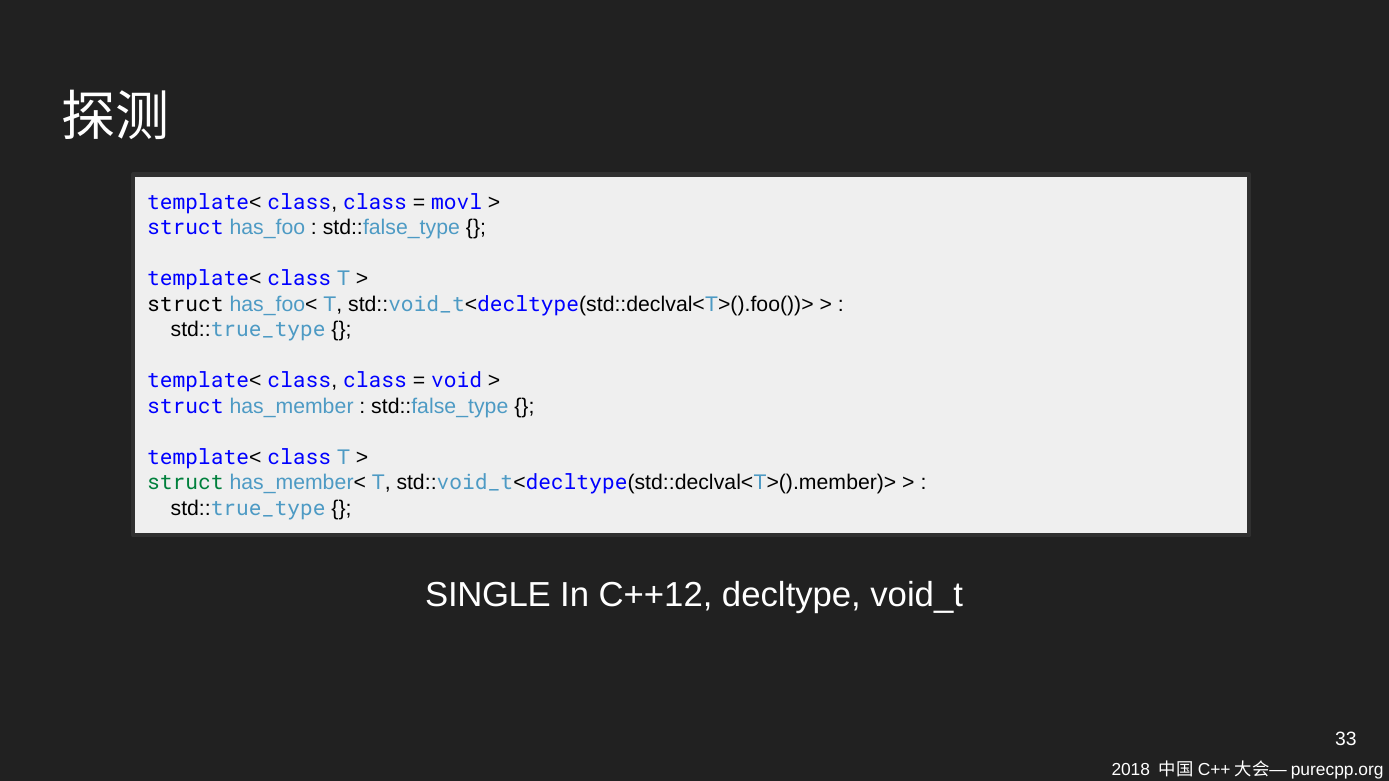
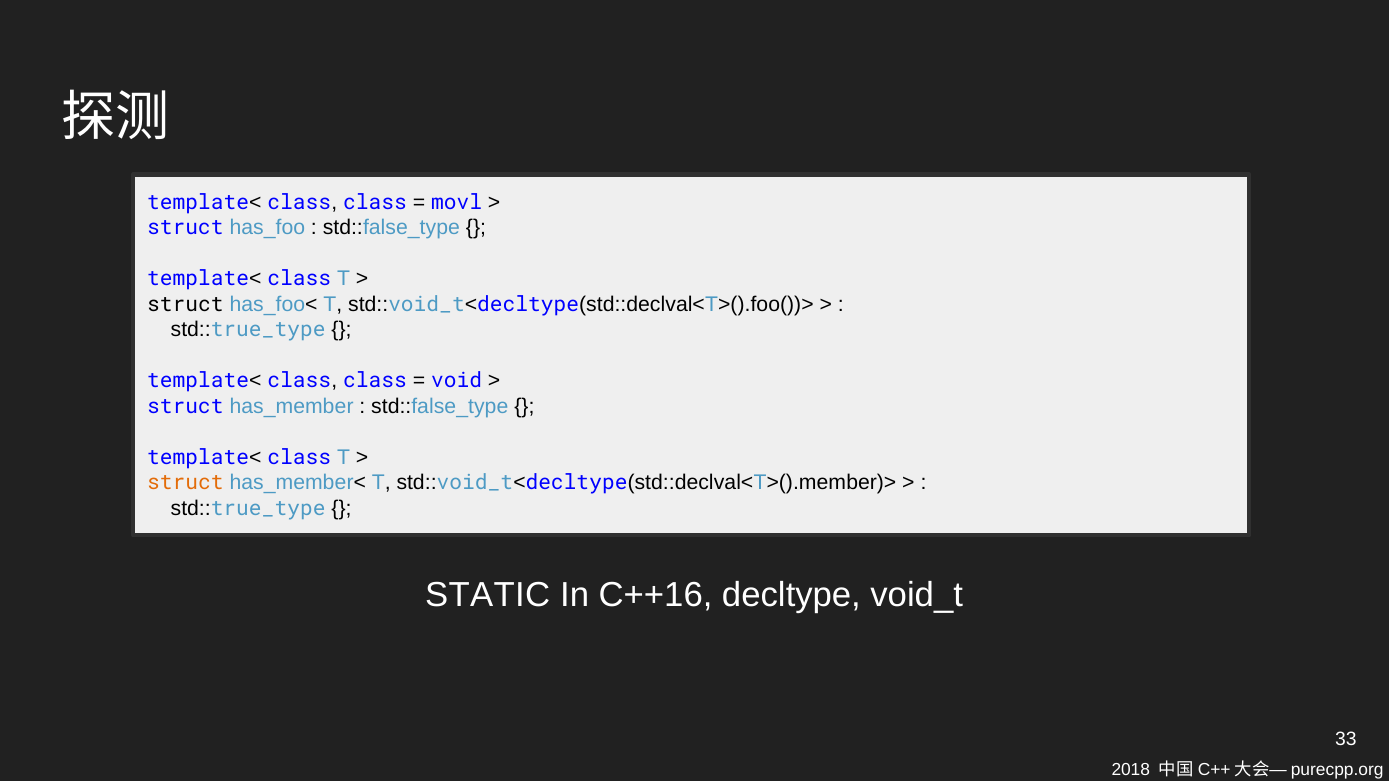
struct at (185, 483) colour: green -> orange
SINGLE: SINGLE -> STATIC
C++12: C++12 -> C++16
